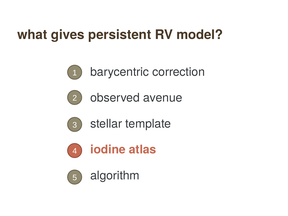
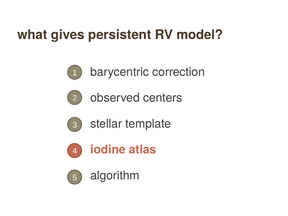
avenue: avenue -> centers
